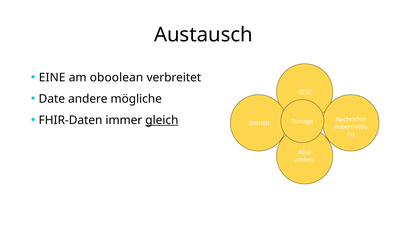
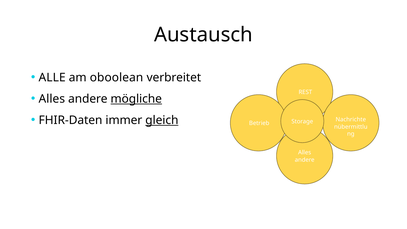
EINE: EINE -> ALLE
Date at (52, 99): Date -> Alles
mögliche underline: none -> present
